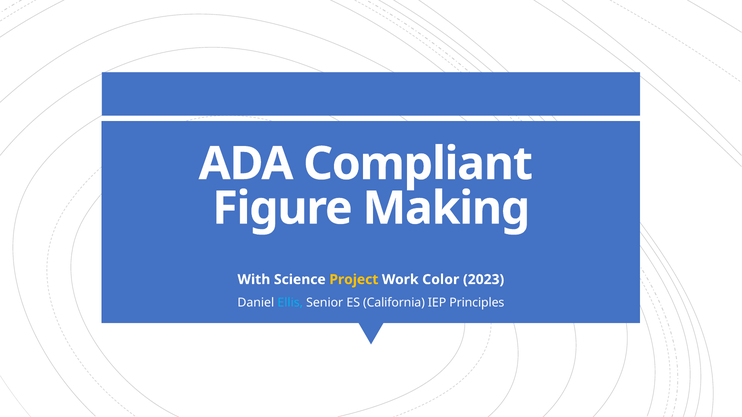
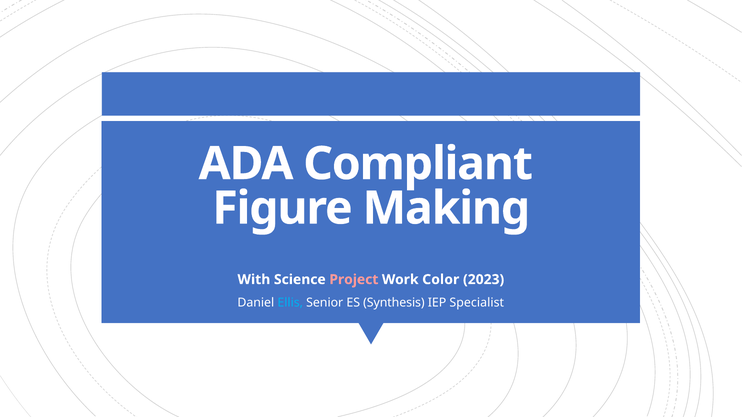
Project colour: yellow -> pink
California: California -> Synthesis
Principles: Principles -> Specialist
